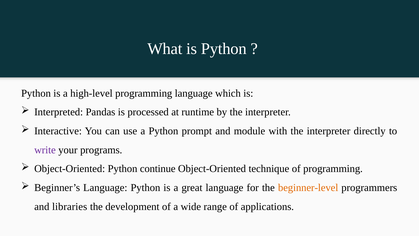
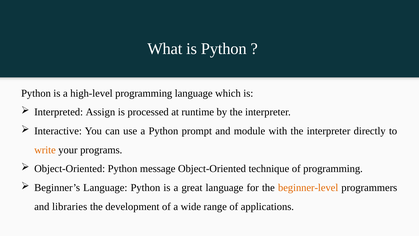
Pandas: Pandas -> Assign
write colour: purple -> orange
continue: continue -> message
